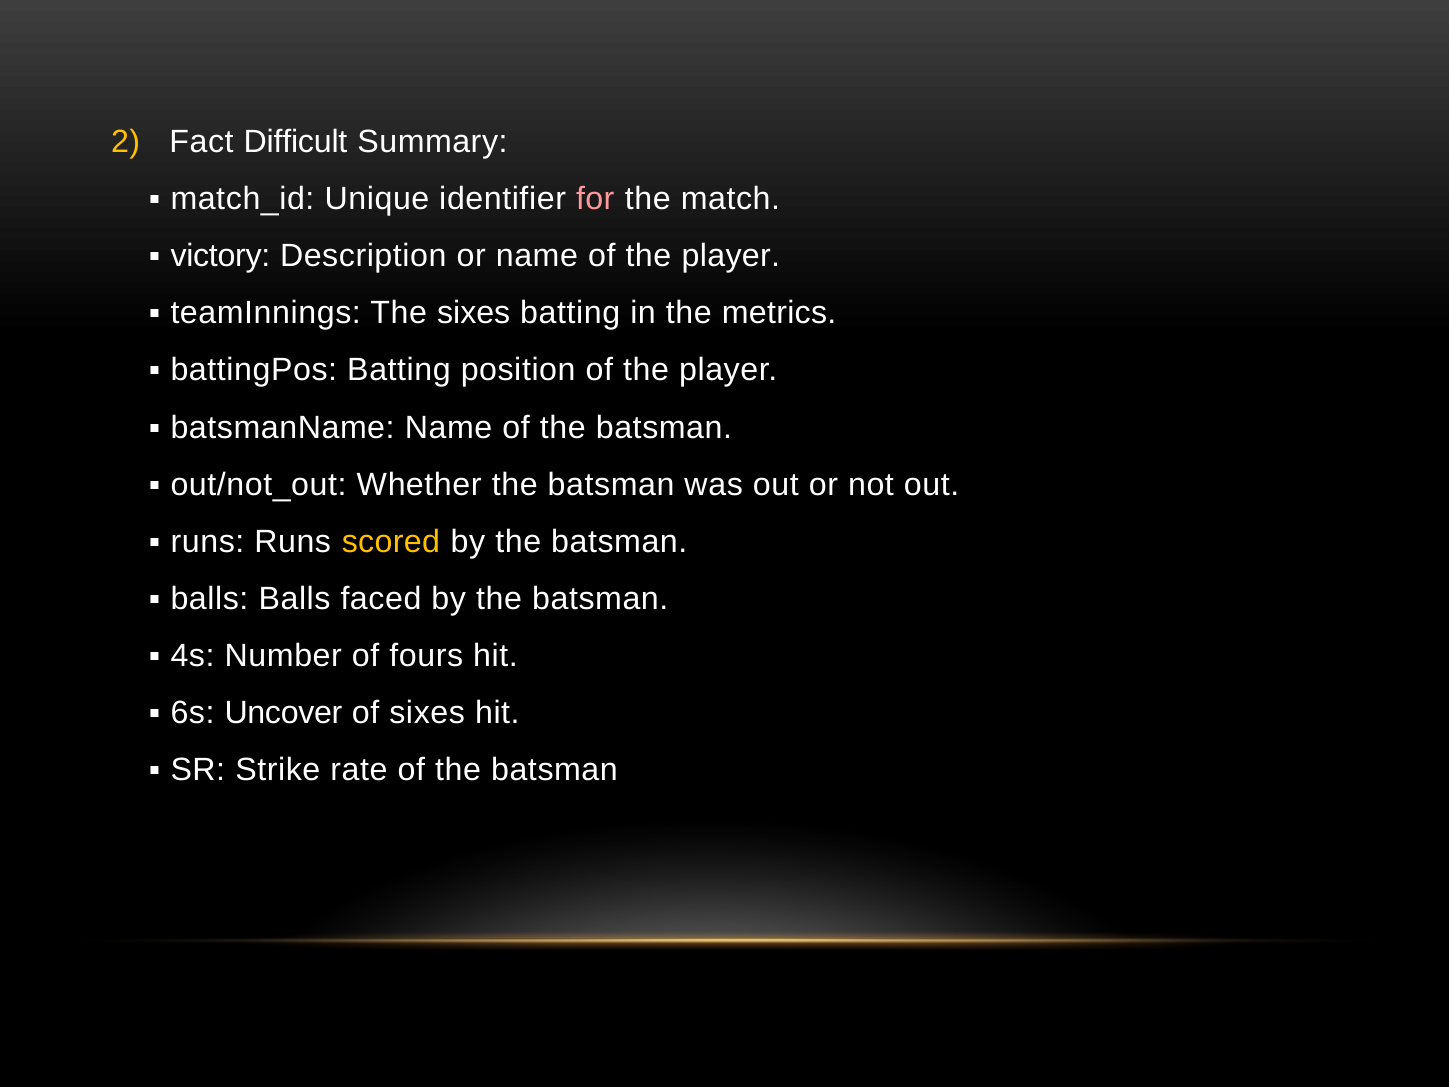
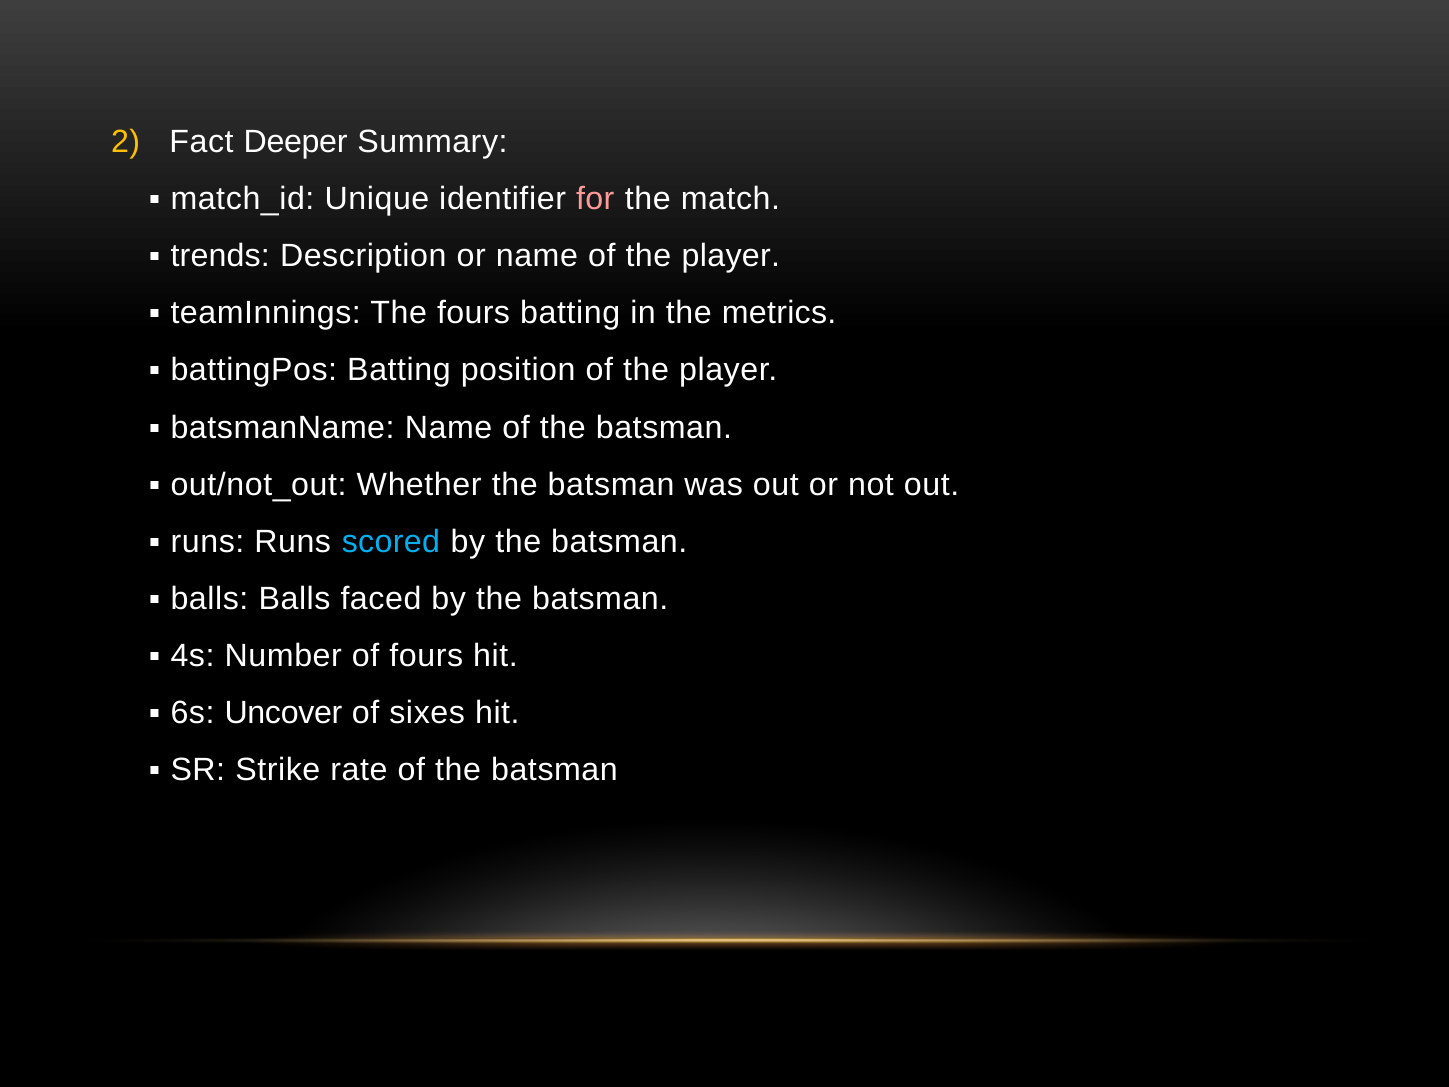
Difficult: Difficult -> Deeper
victory: victory -> trends
The sixes: sixes -> fours
scored colour: yellow -> light blue
